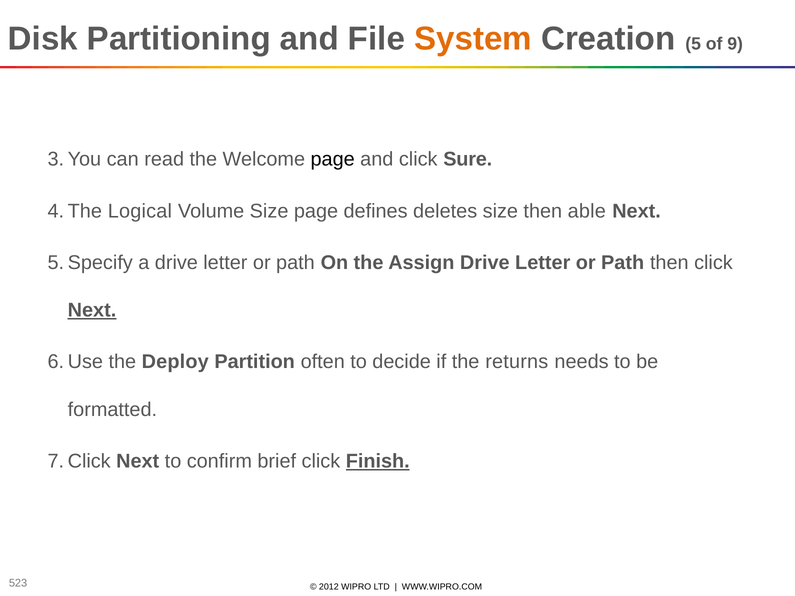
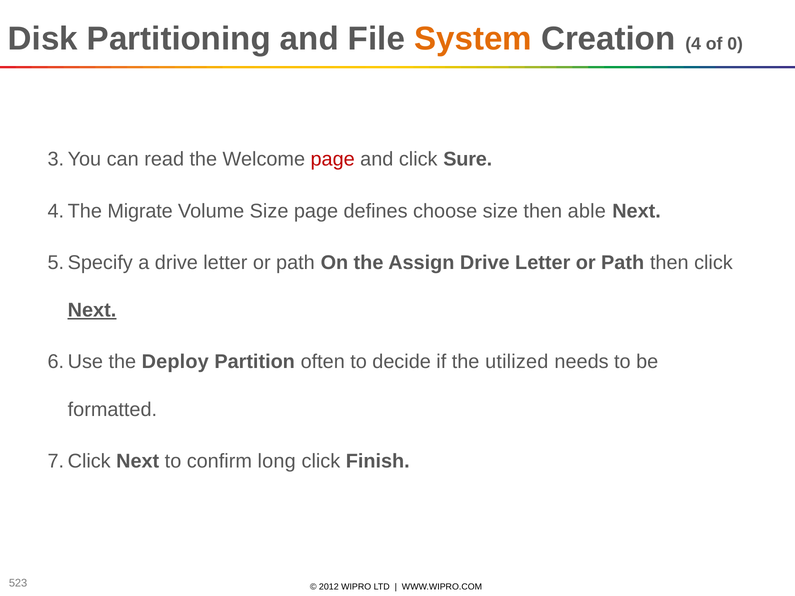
5: 5 -> 4
9: 9 -> 0
page at (333, 159) colour: black -> red
Logical: Logical -> Migrate
deletes: deletes -> choose
returns: returns -> utilized
brief: brief -> long
Finish underline: present -> none
